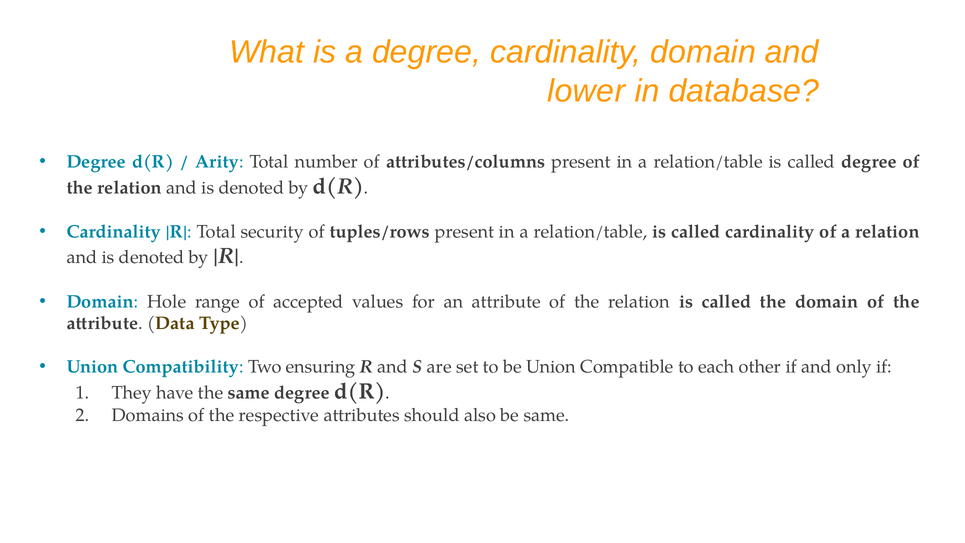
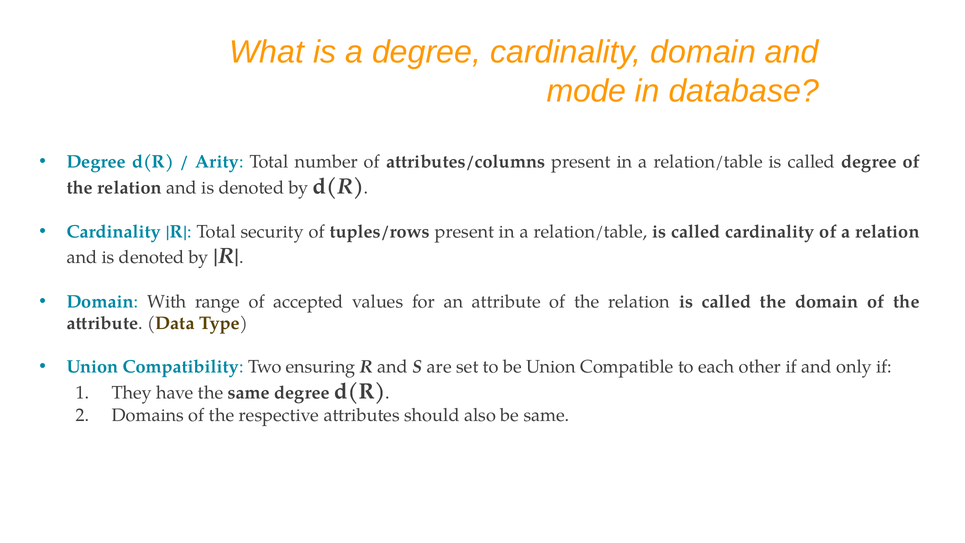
lower: lower -> mode
Hole: Hole -> With
